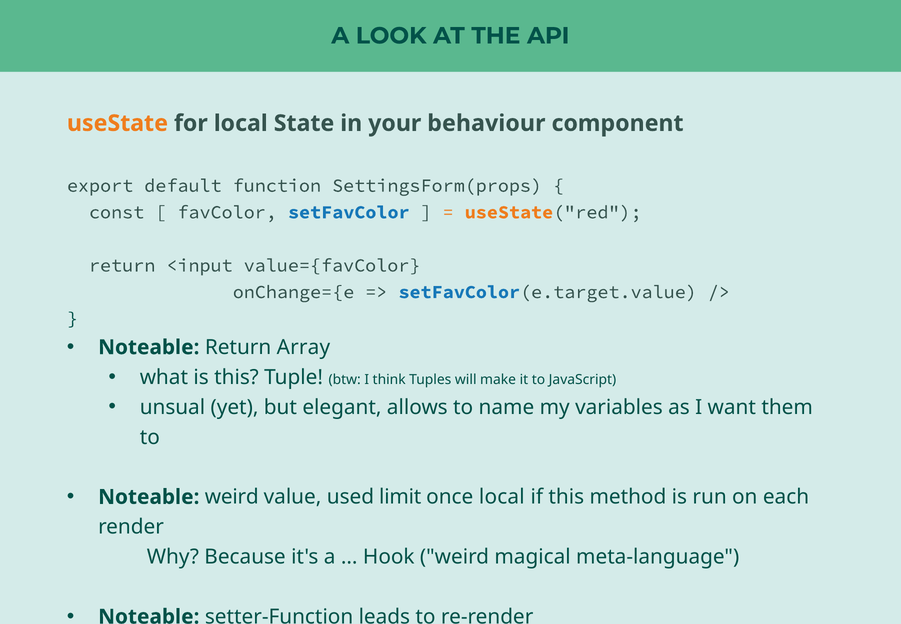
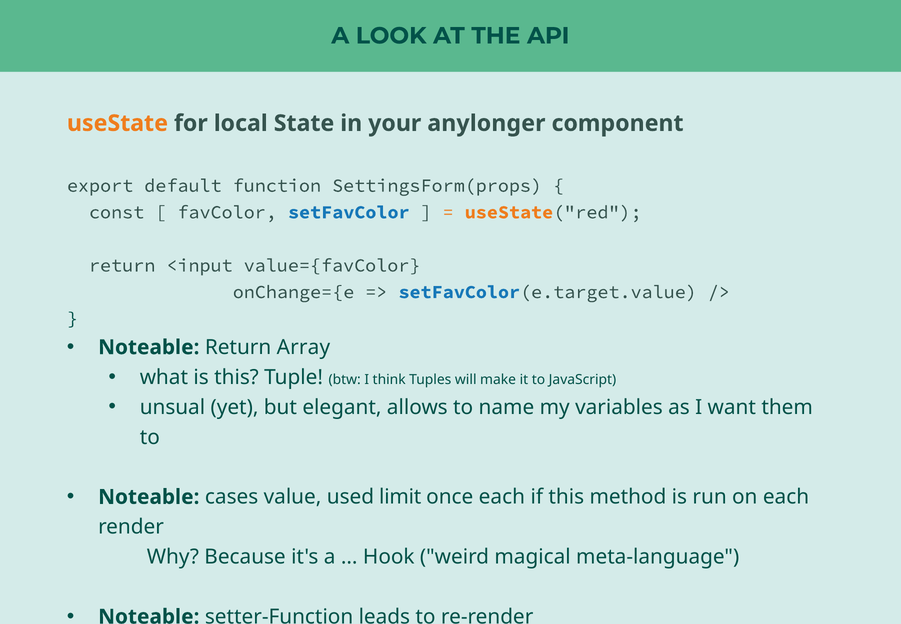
behaviour: behaviour -> anylonger
Noteable weird: weird -> cases
once local: local -> each
